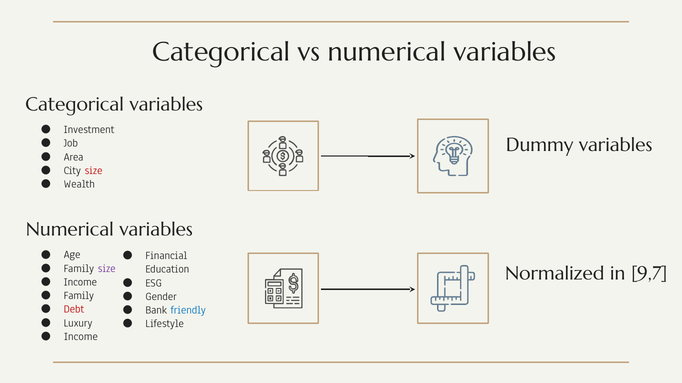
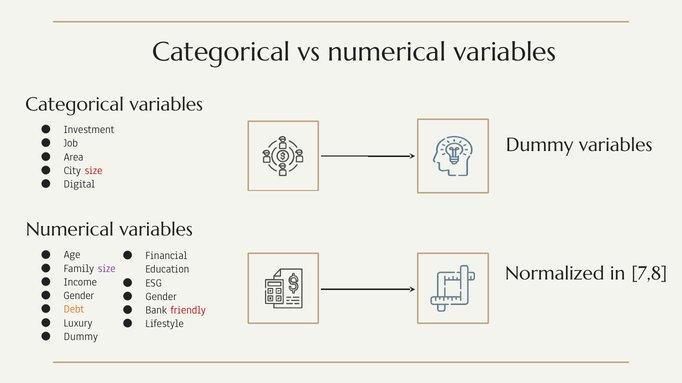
Wealth: Wealth -> Digital
9,7: 9,7 -> 7,8
Family at (79, 296): Family -> Gender
Debt colour: red -> orange
friendly colour: blue -> red
Income at (81, 337): Income -> Dummy
